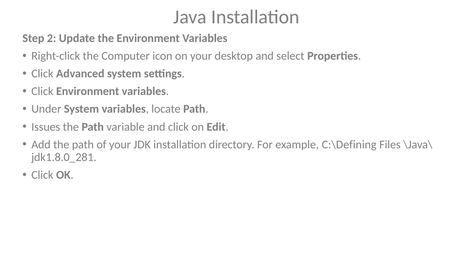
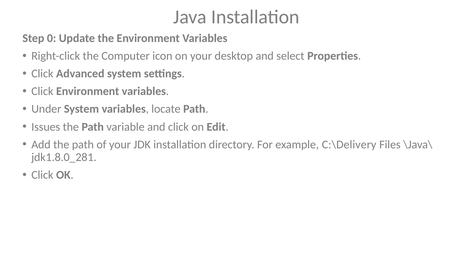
2: 2 -> 0
C:\Defining: C:\Defining -> C:\Delivery
